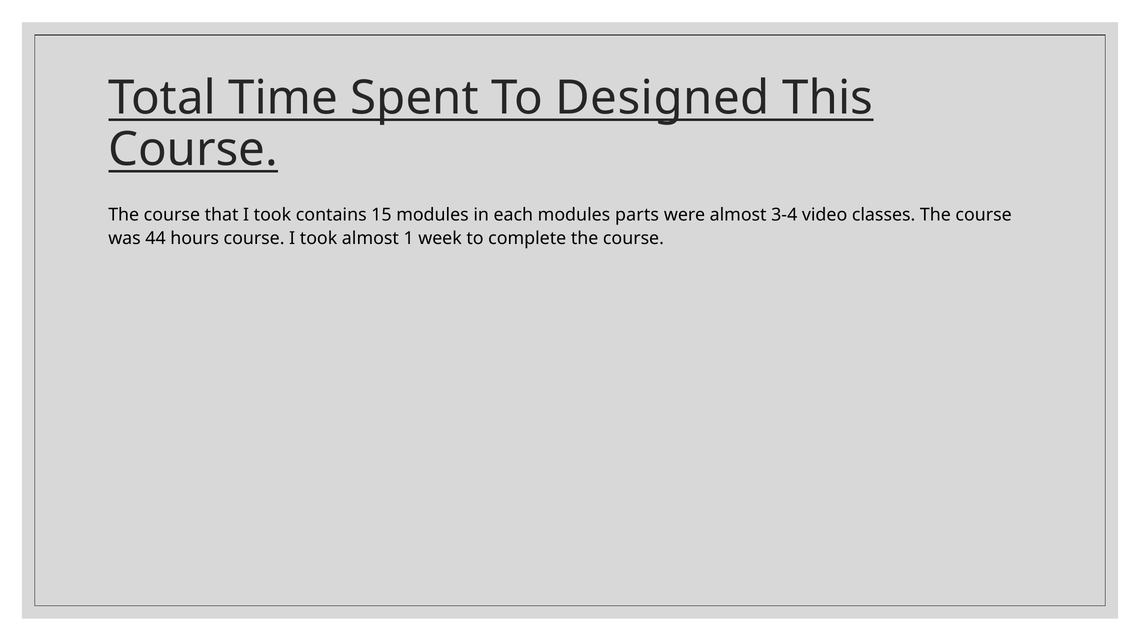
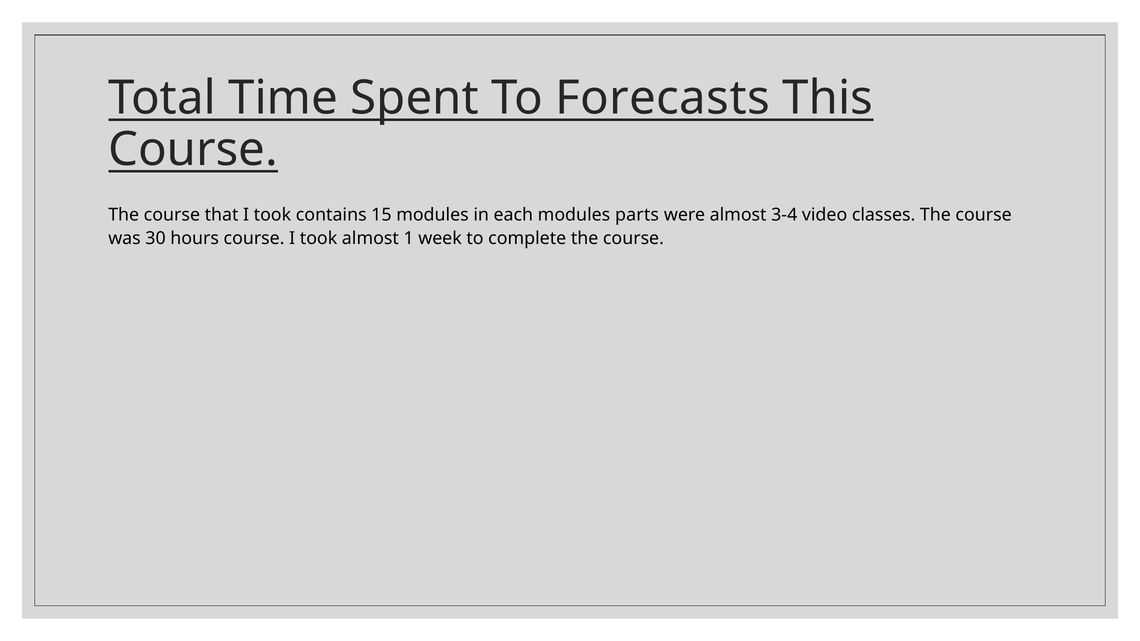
Designed: Designed -> Forecasts
44: 44 -> 30
